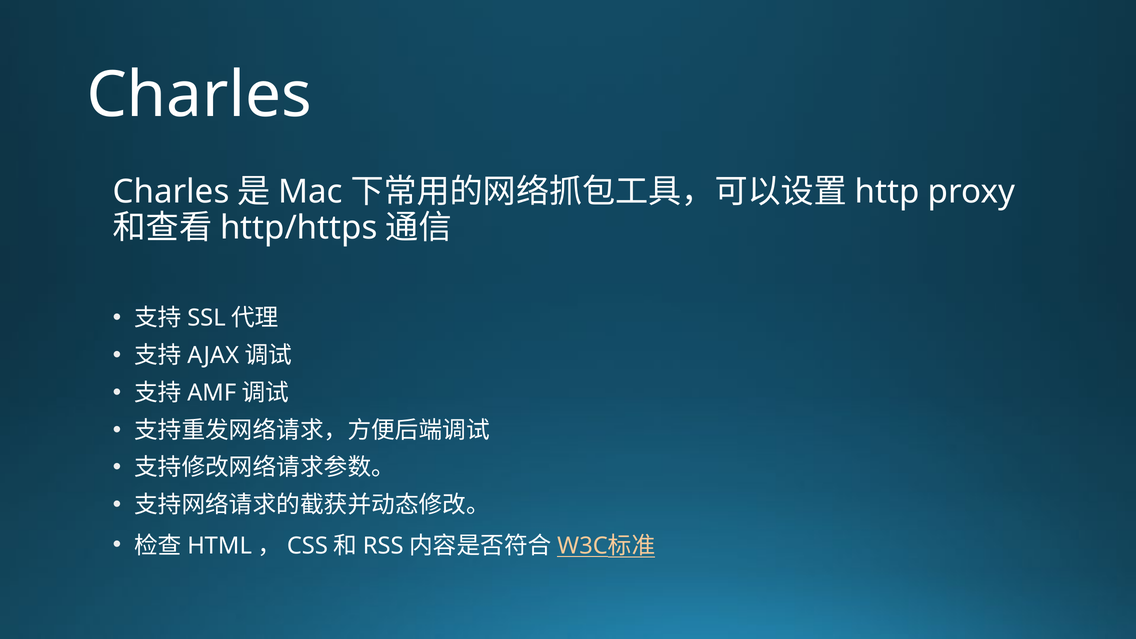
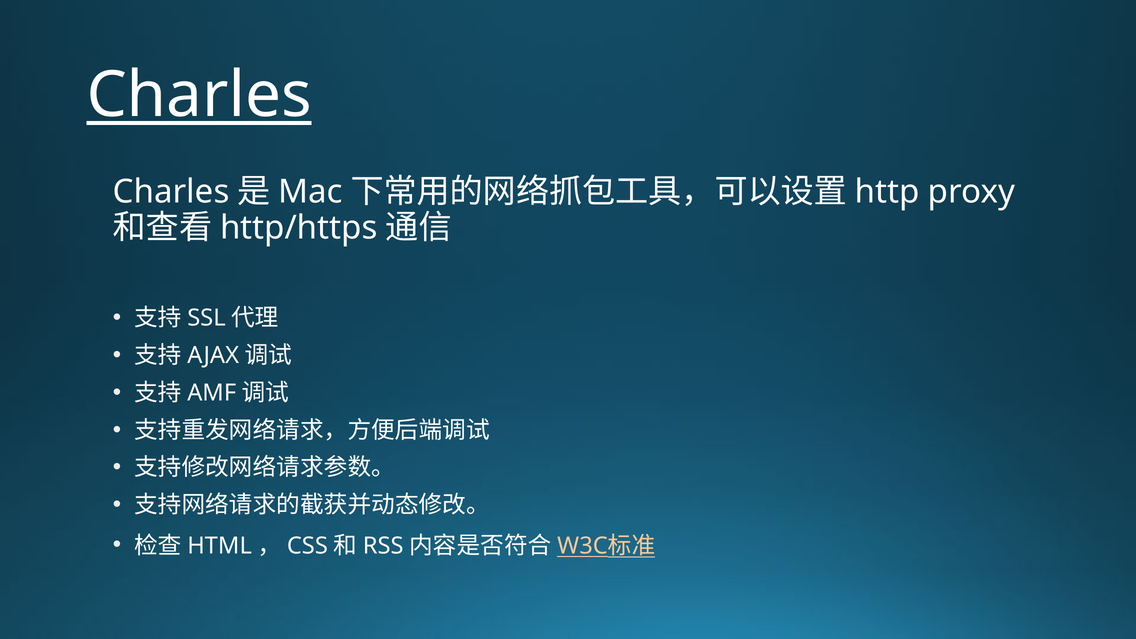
Charles at (199, 95) underline: none -> present
